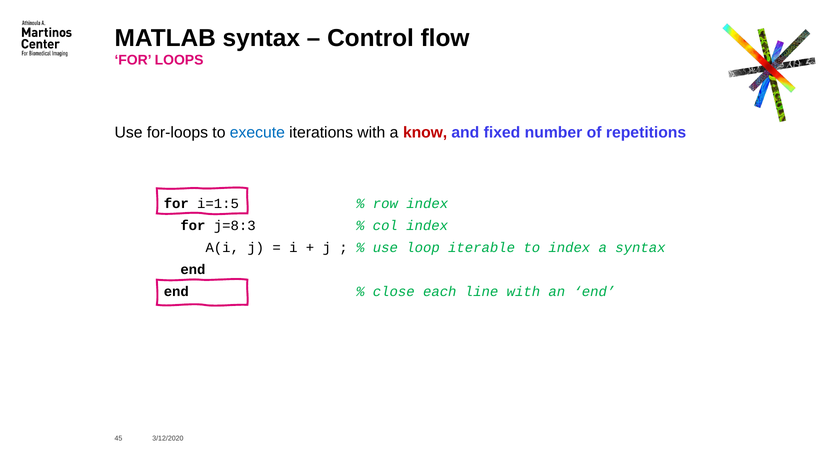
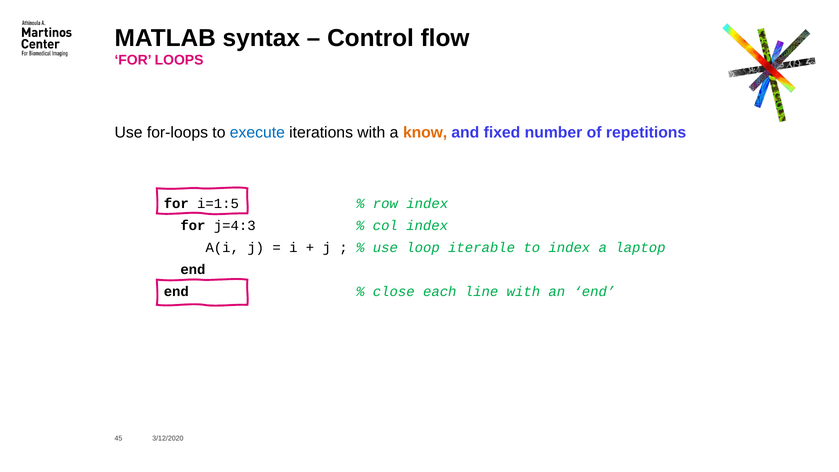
know colour: red -> orange
j=8:3: j=8:3 -> j=4:3
a syntax: syntax -> laptop
